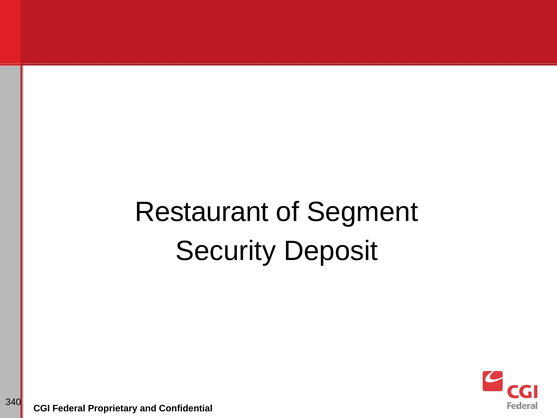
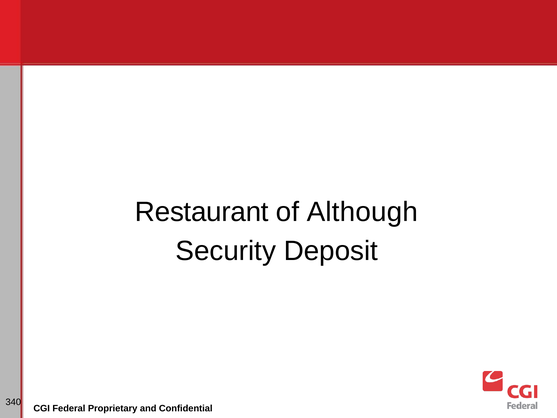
Segment: Segment -> Although
